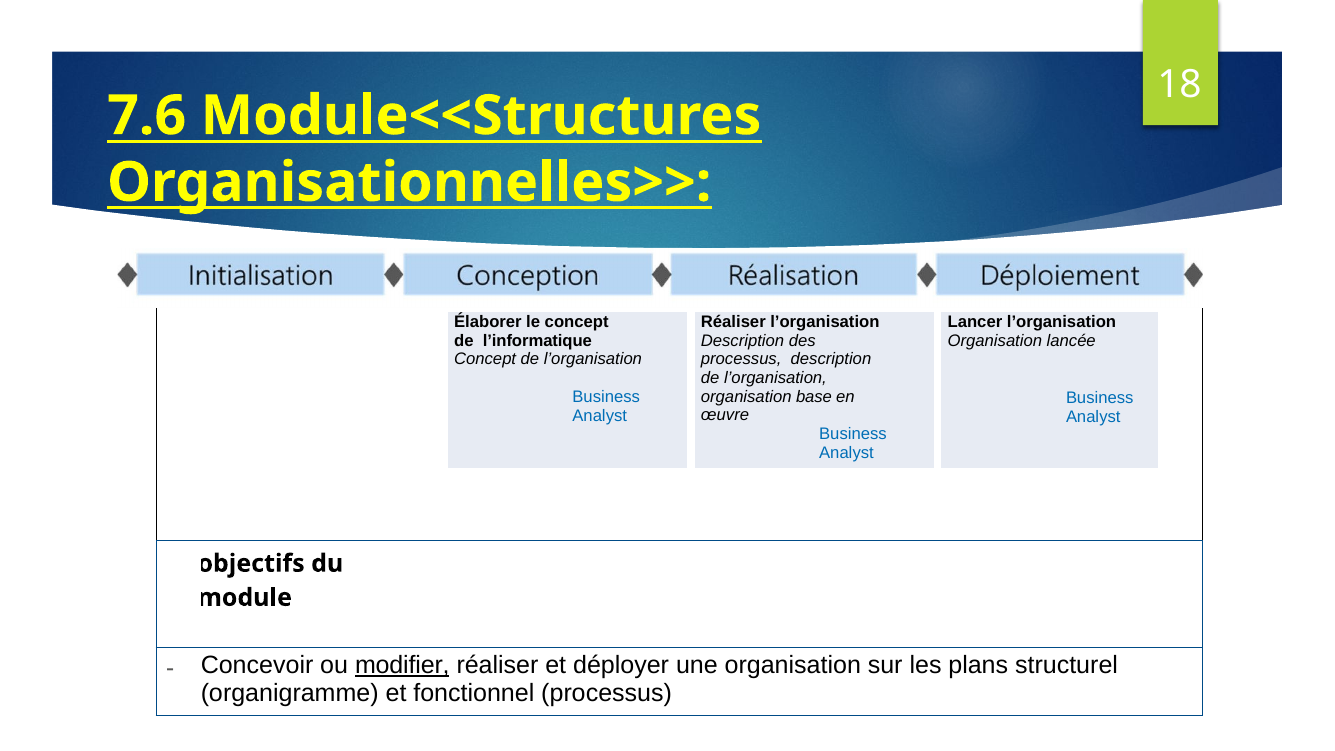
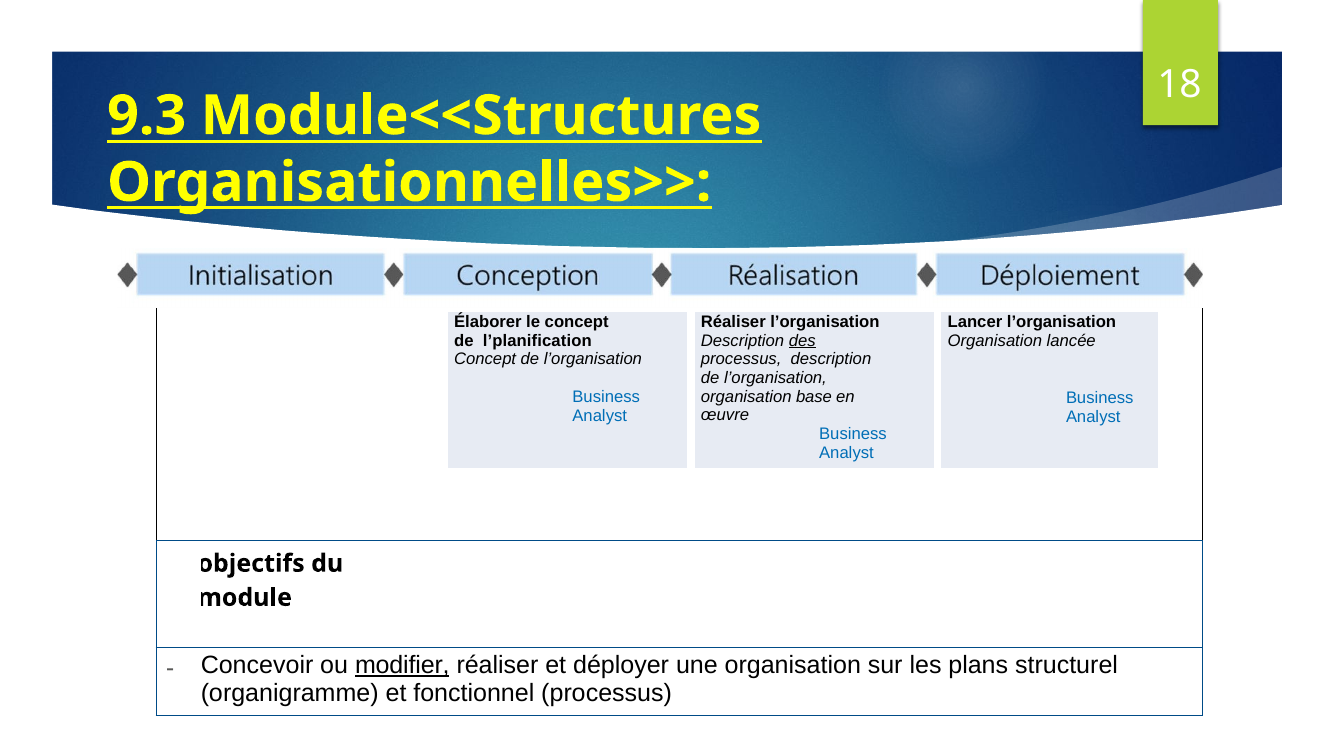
7.6: 7.6 -> 9.3
l’informatique: l’informatique -> l’planification
des underline: none -> present
